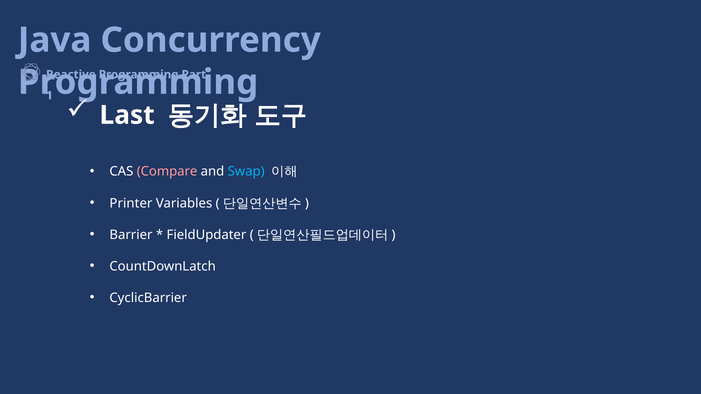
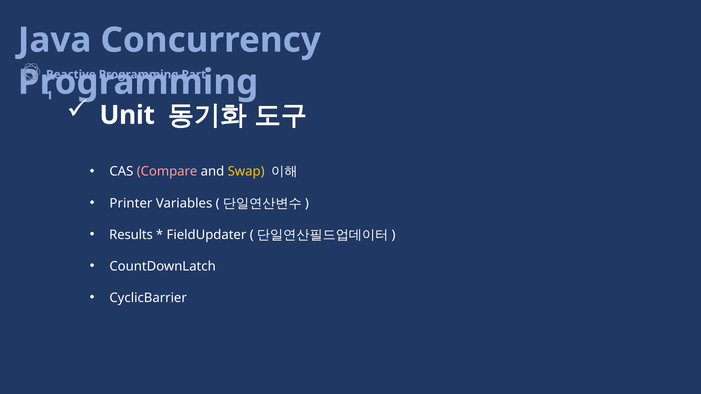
Last: Last -> Unit
Swap colour: light blue -> yellow
Barrier: Barrier -> Results
